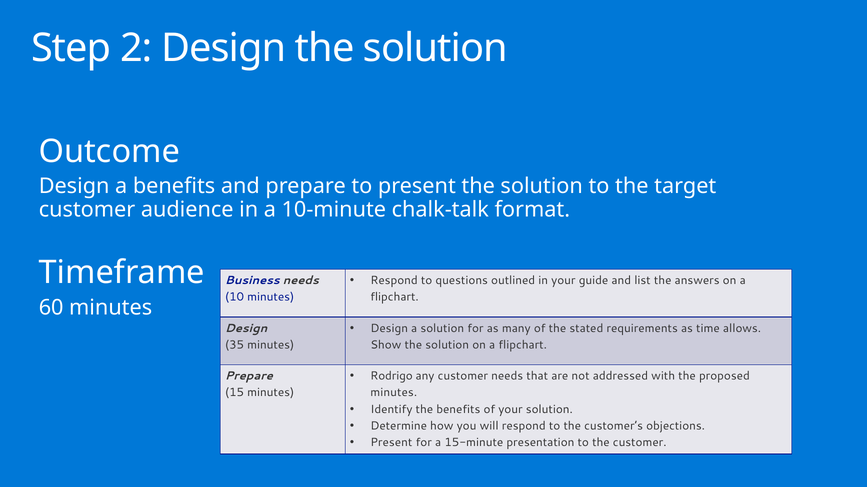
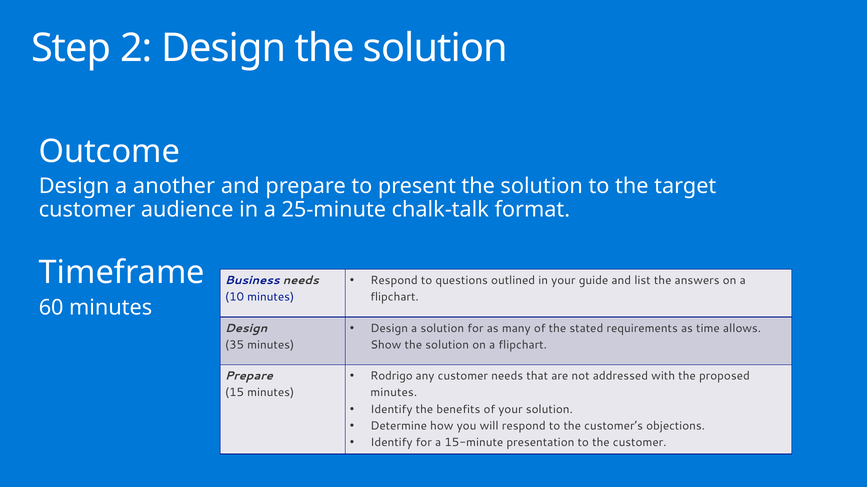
a benefits: benefits -> another
10-minute: 10-minute -> 25-minute
Present at (391, 443): Present -> Identify
